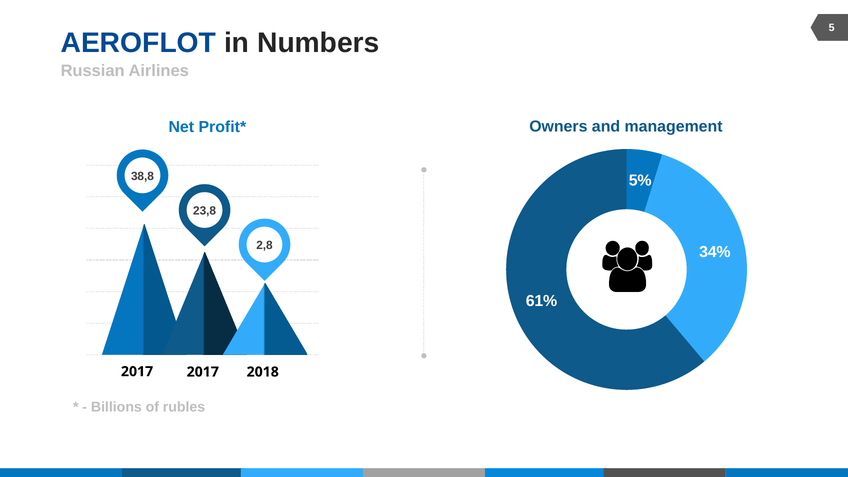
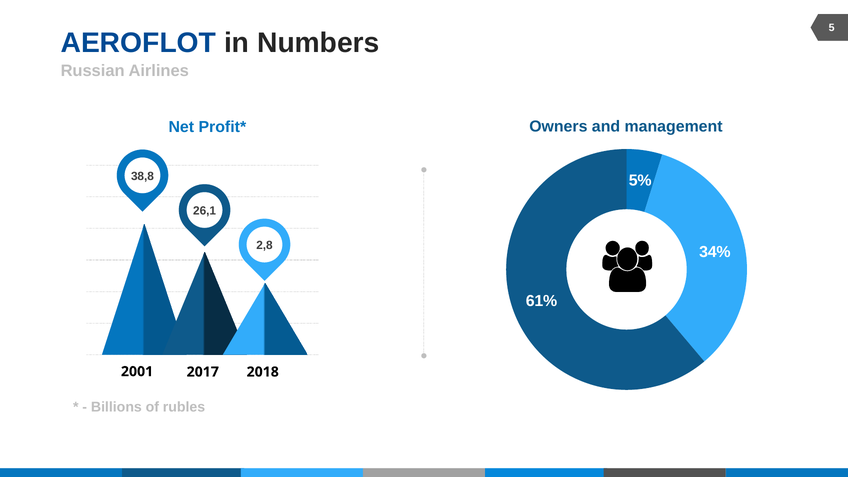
23,8: 23,8 -> 26,1
2017 at (137, 372): 2017 -> 2001
